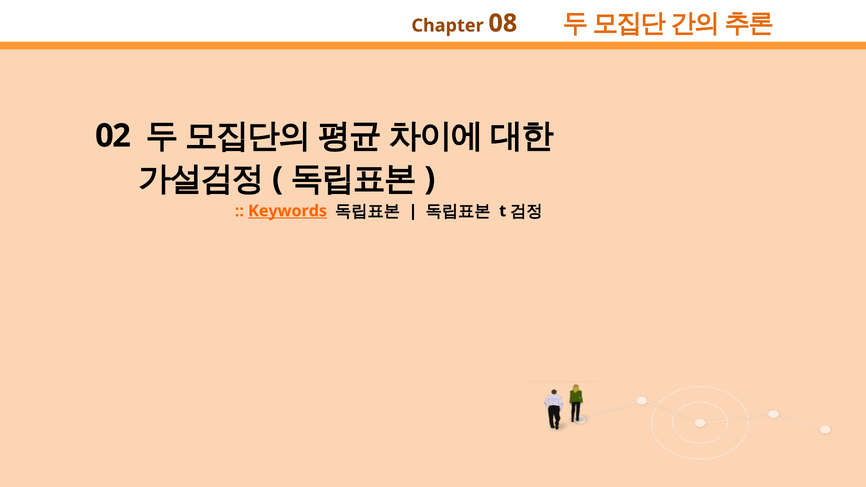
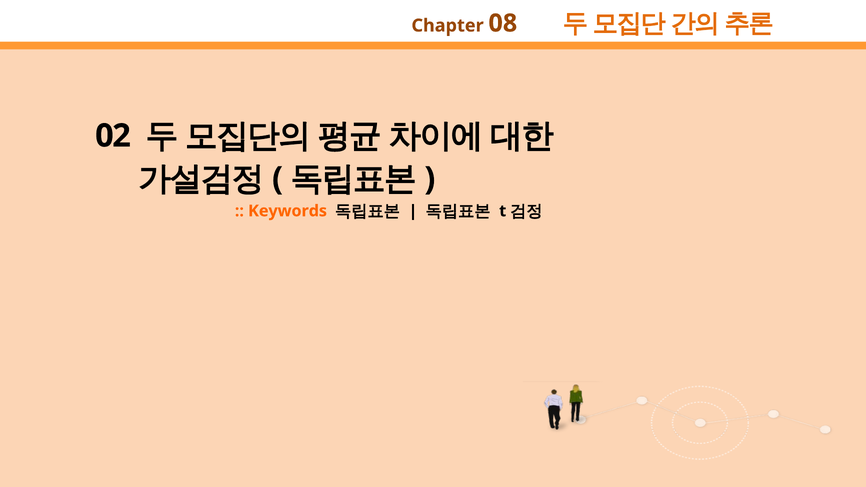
Keywords underline: present -> none
